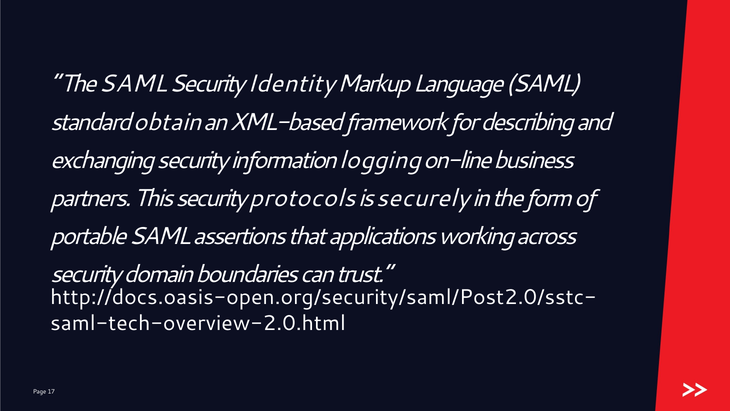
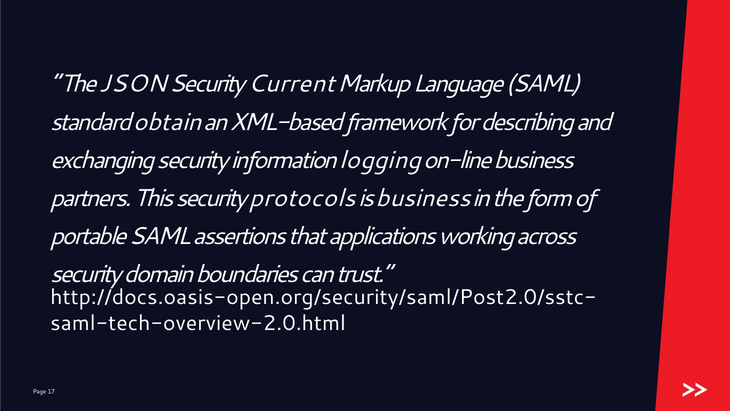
The SAML: SAML -> JSON
Identity: Identity -> Current
is securely: securely -> business
